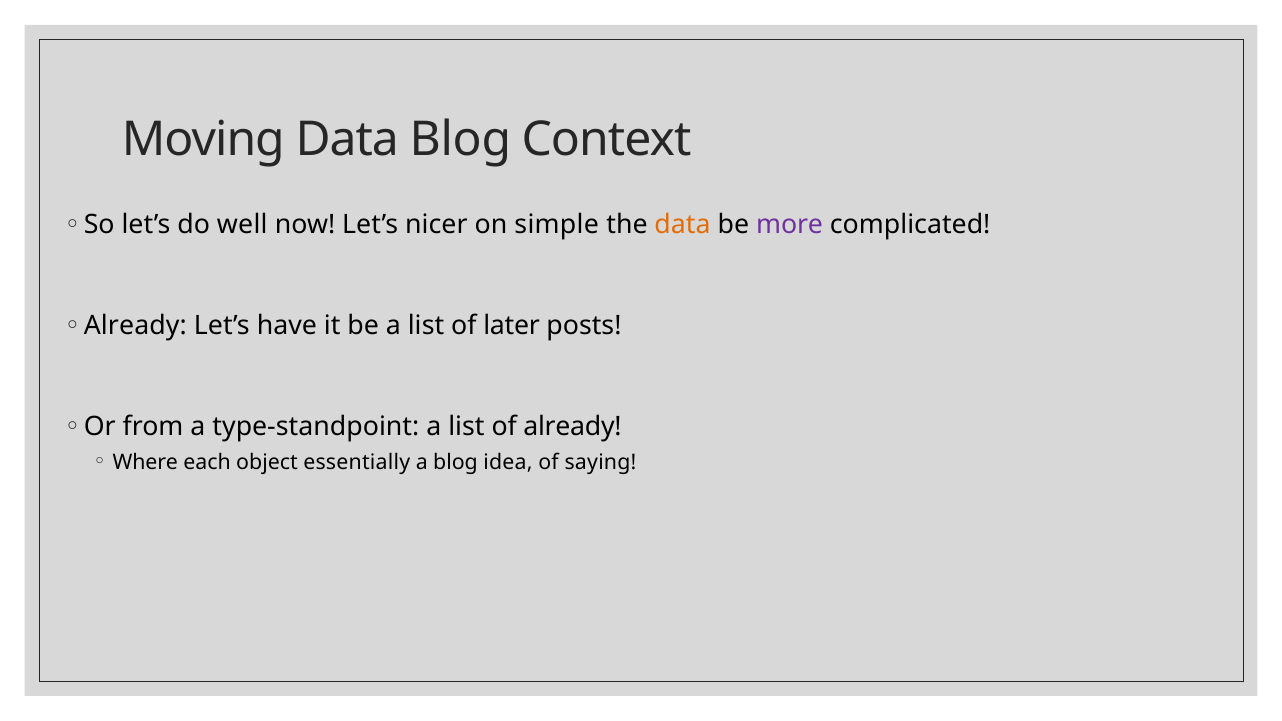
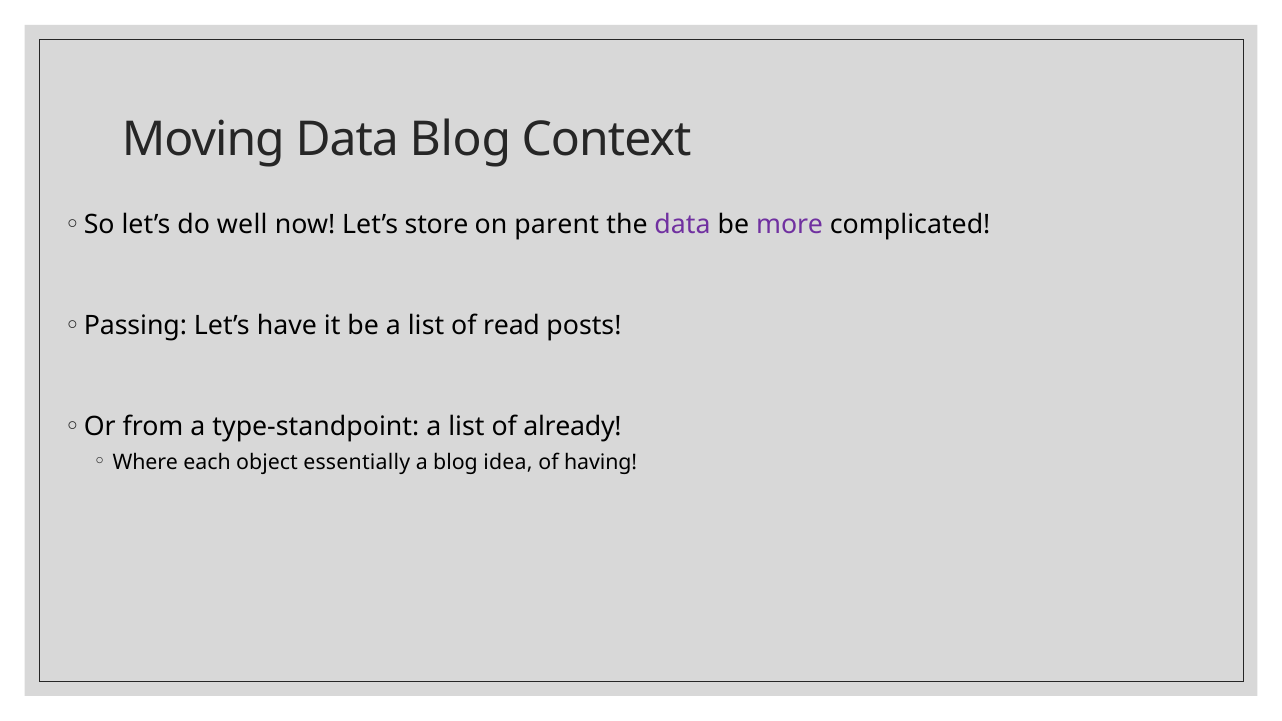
nicer: nicer -> store
simple: simple -> parent
data at (683, 225) colour: orange -> purple
Already at (135, 326): Already -> Passing
later: later -> read
saying: saying -> having
